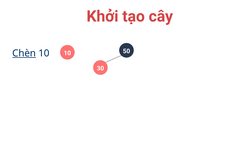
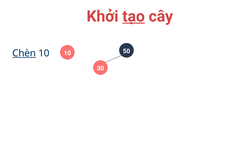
tạo underline: none -> present
